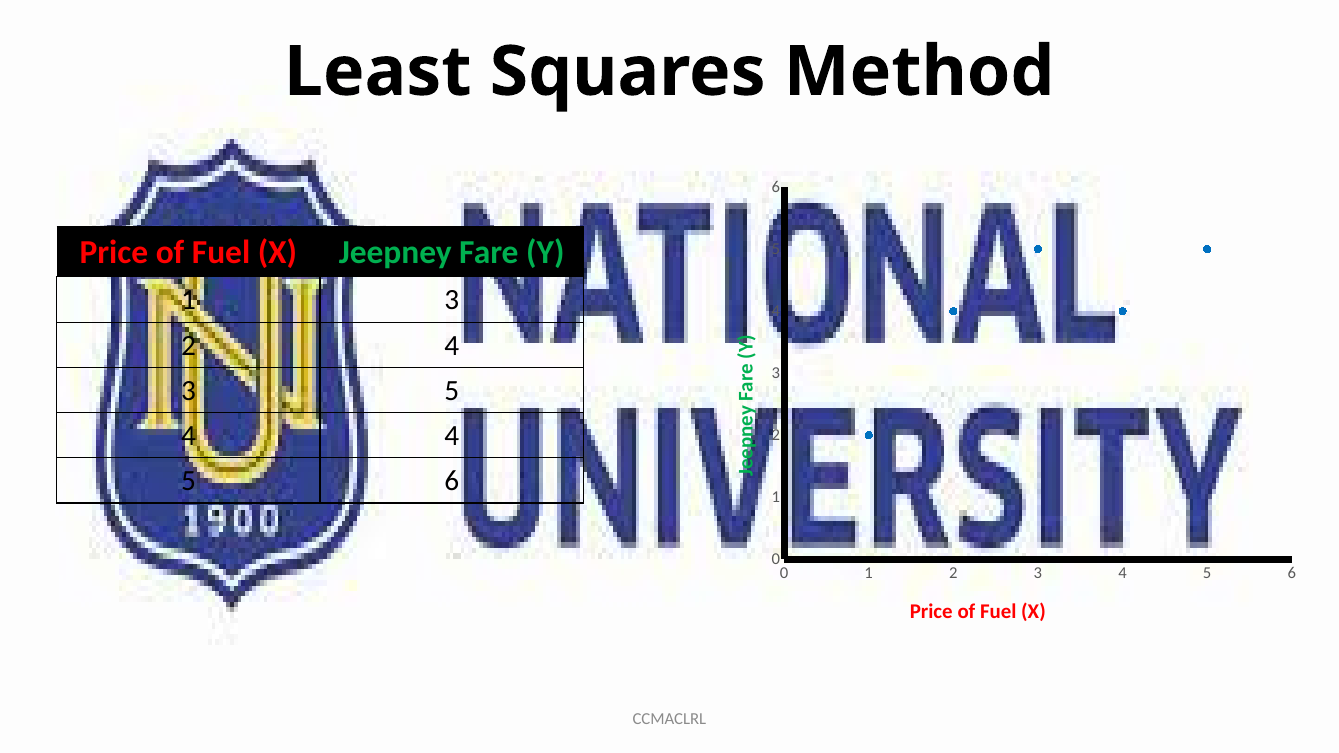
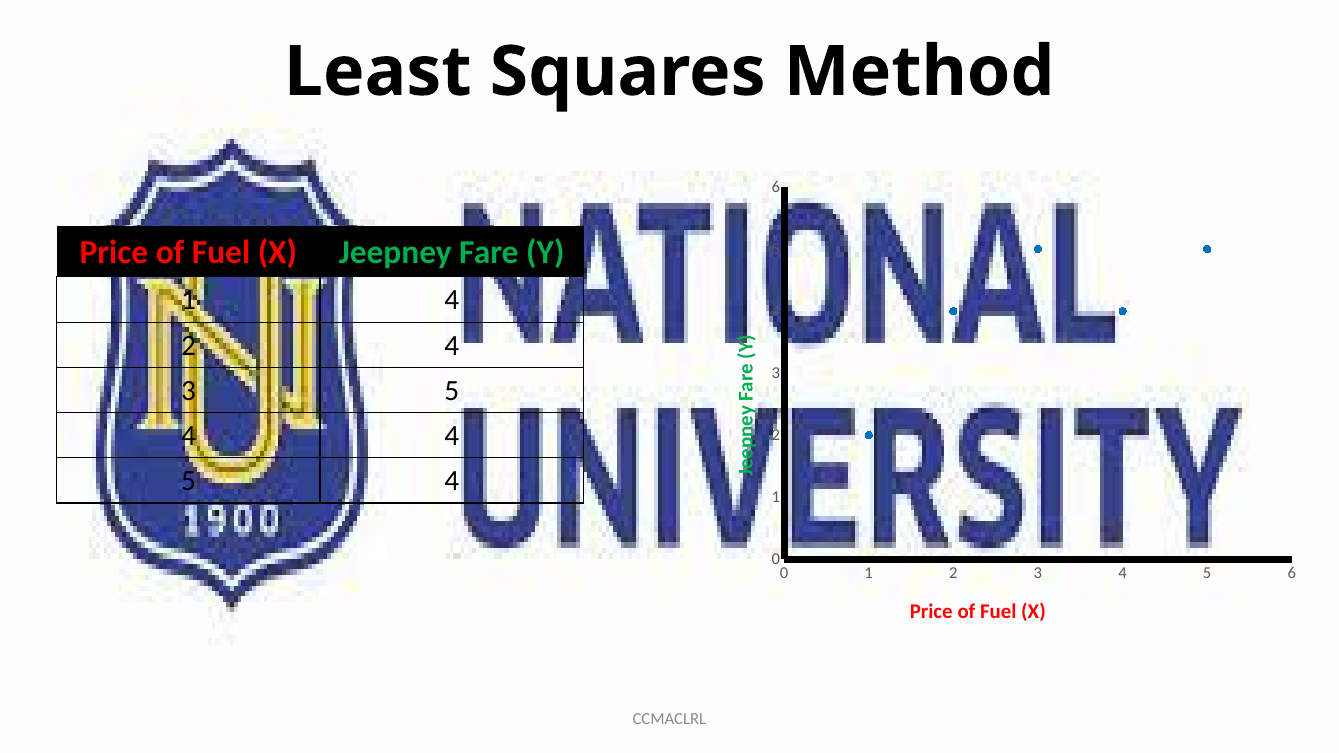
1 3: 3 -> 4
6 at (452, 481): 6 -> 4
